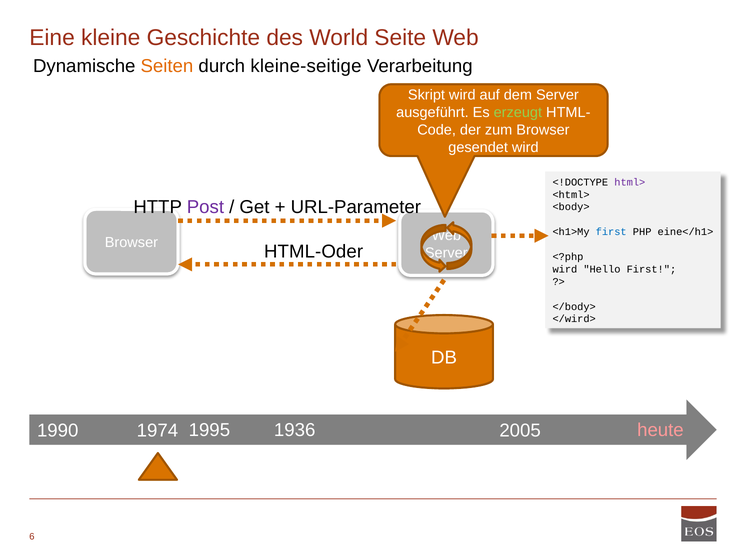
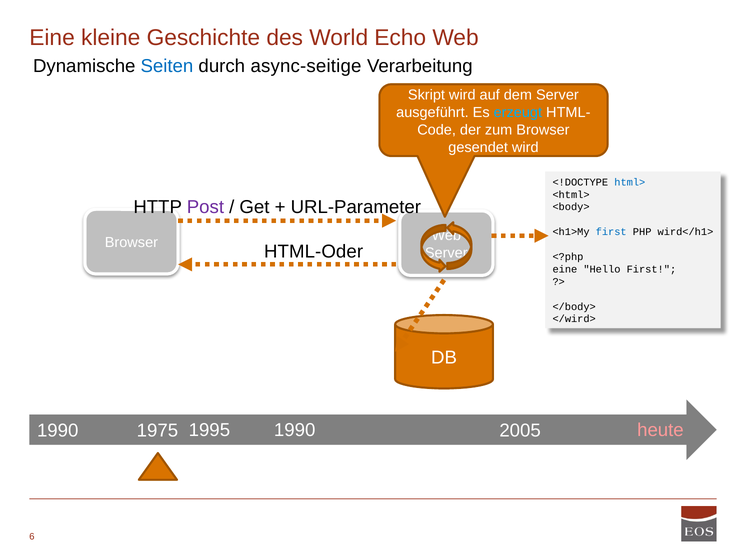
Seite: Seite -> Echo
Seiten colour: orange -> blue
kleine-seitige: kleine-seitige -> async-seitige
erzeugt colour: light green -> light blue
html> colour: purple -> blue
eine</h1>: eine</h1> -> wird</h1>
wird at (565, 269): wird -> eine
1974: 1974 -> 1975
1995 1936: 1936 -> 1990
